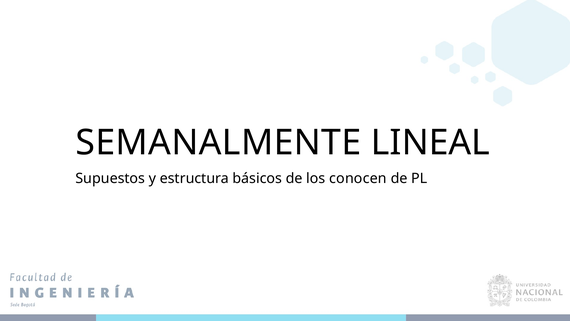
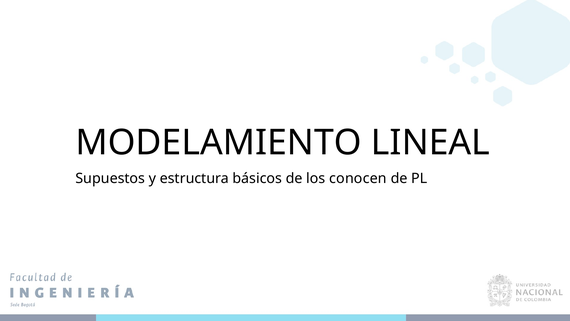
SEMANALMENTE: SEMANALMENTE -> MODELAMIENTO
